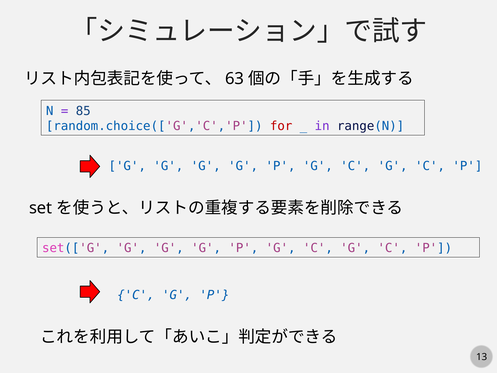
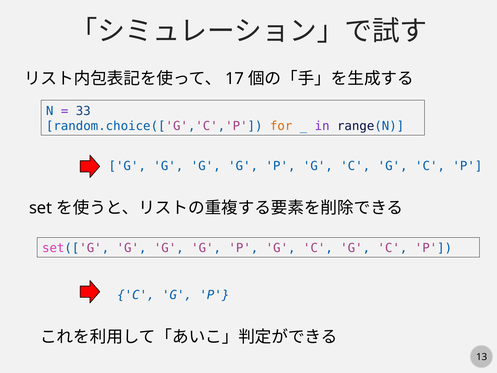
63: 63 -> 17
85: 85 -> 33
for colour: red -> orange
